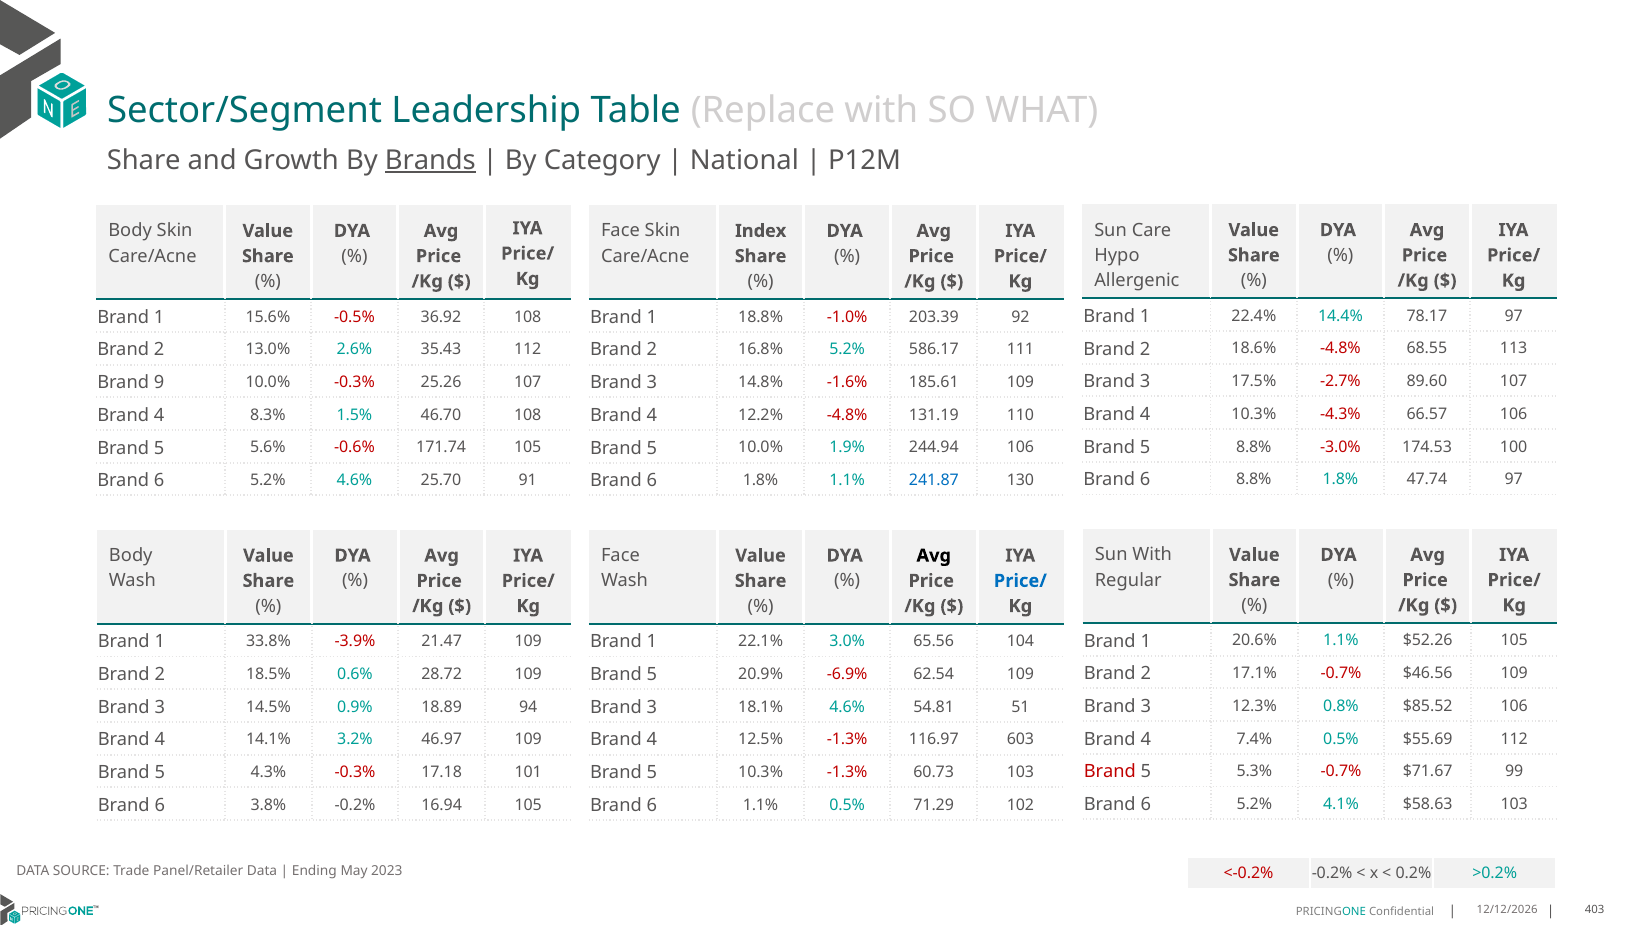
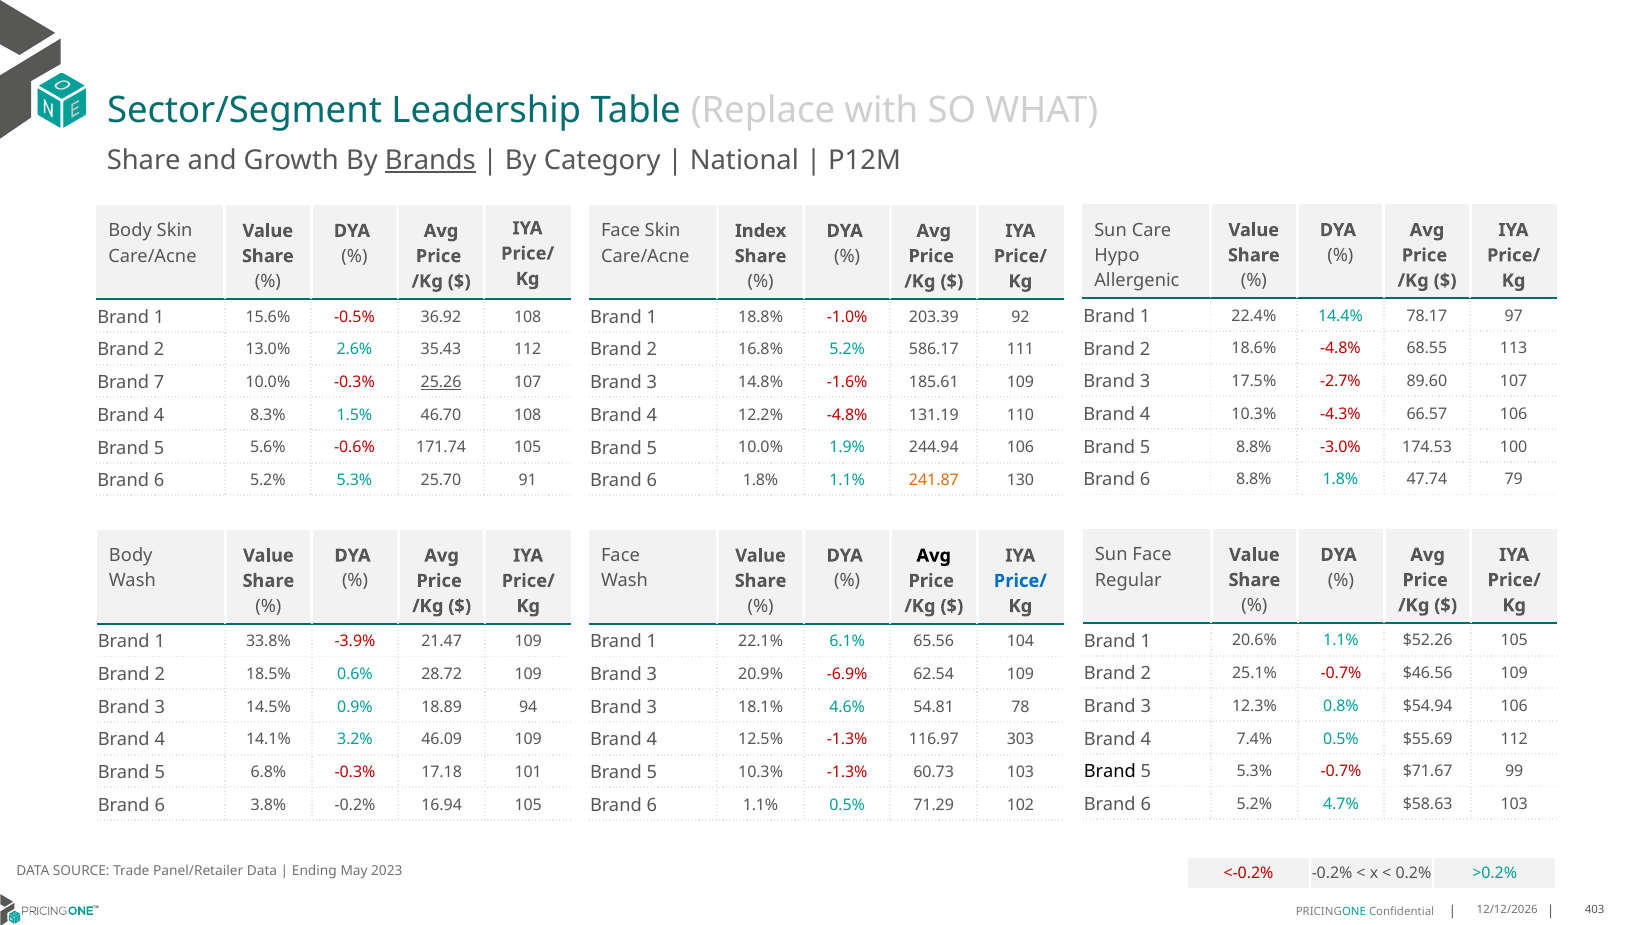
9: 9 -> 7
25.26 underline: none -> present
47.74 97: 97 -> 79
5.2% 4.6%: 4.6% -> 5.3%
241.87 colour: blue -> orange
Sun With: With -> Face
3.0%: 3.0% -> 6.1%
17.1%: 17.1% -> 25.1%
5 at (652, 675): 5 -> 3
$85.52: $85.52 -> $54.94
51: 51 -> 78
46.97: 46.97 -> 46.09
603: 603 -> 303
Brand at (1110, 772) colour: red -> black
4.3%: 4.3% -> 6.8%
4.1%: 4.1% -> 4.7%
